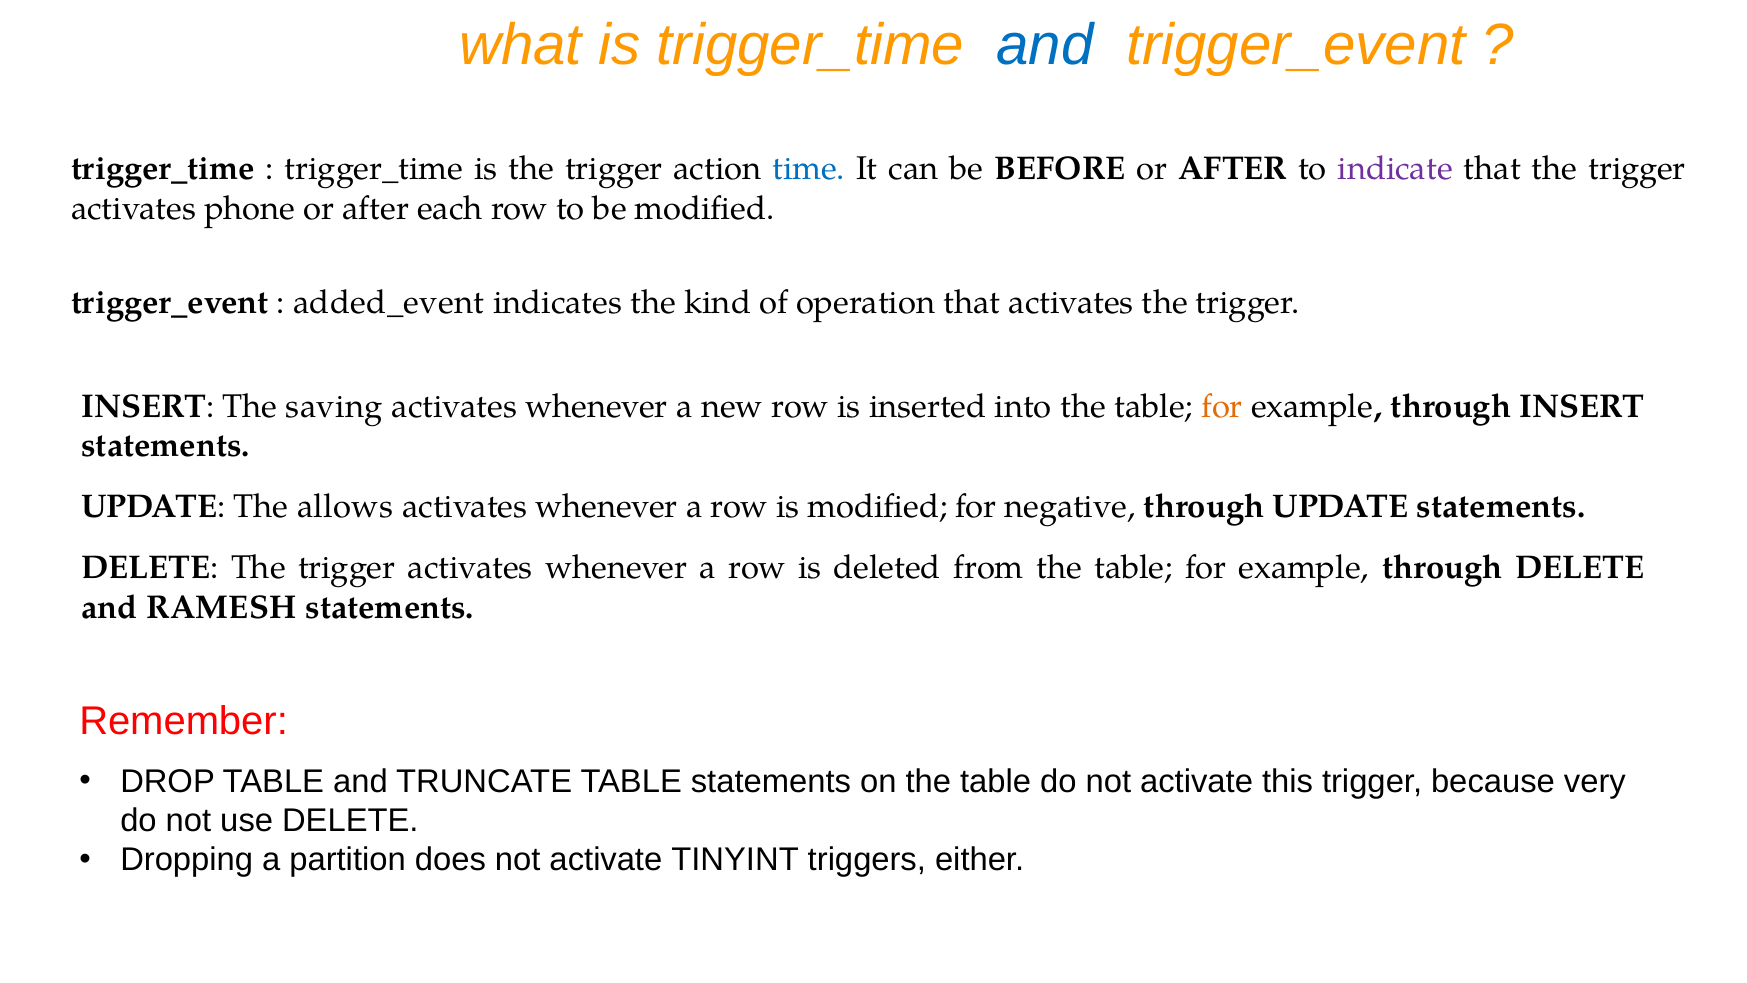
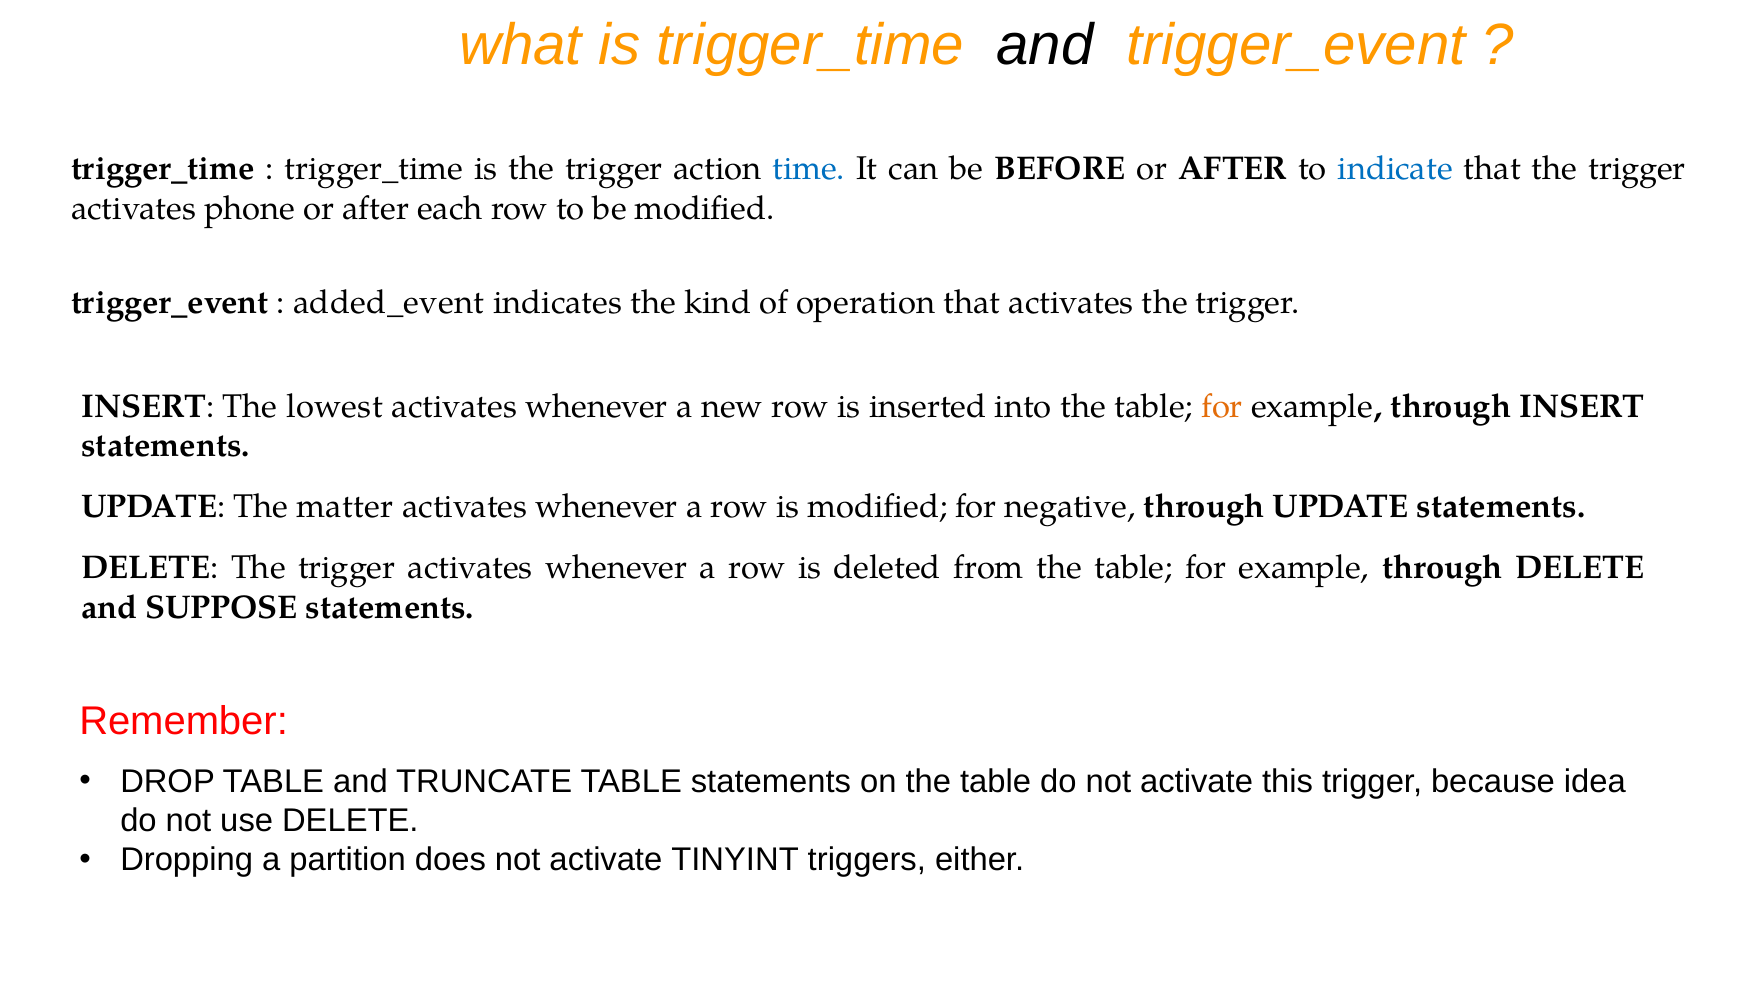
and at (1045, 45) colour: blue -> black
indicate colour: purple -> blue
saving: saving -> lowest
allows: allows -> matter
RAMESH: RAMESH -> SUPPOSE
very: very -> idea
